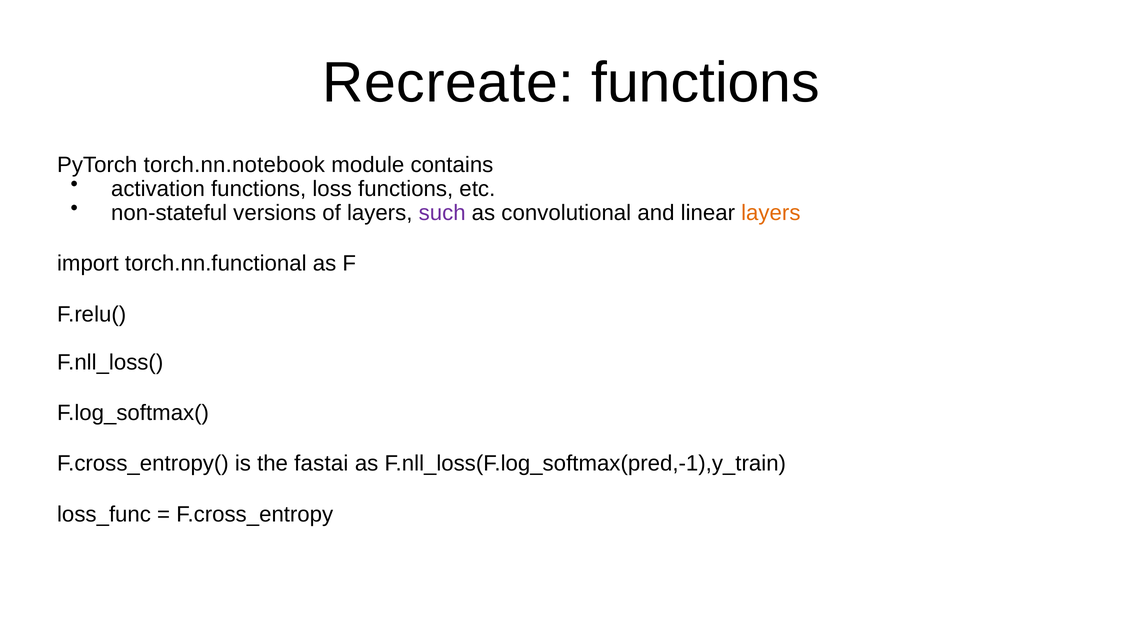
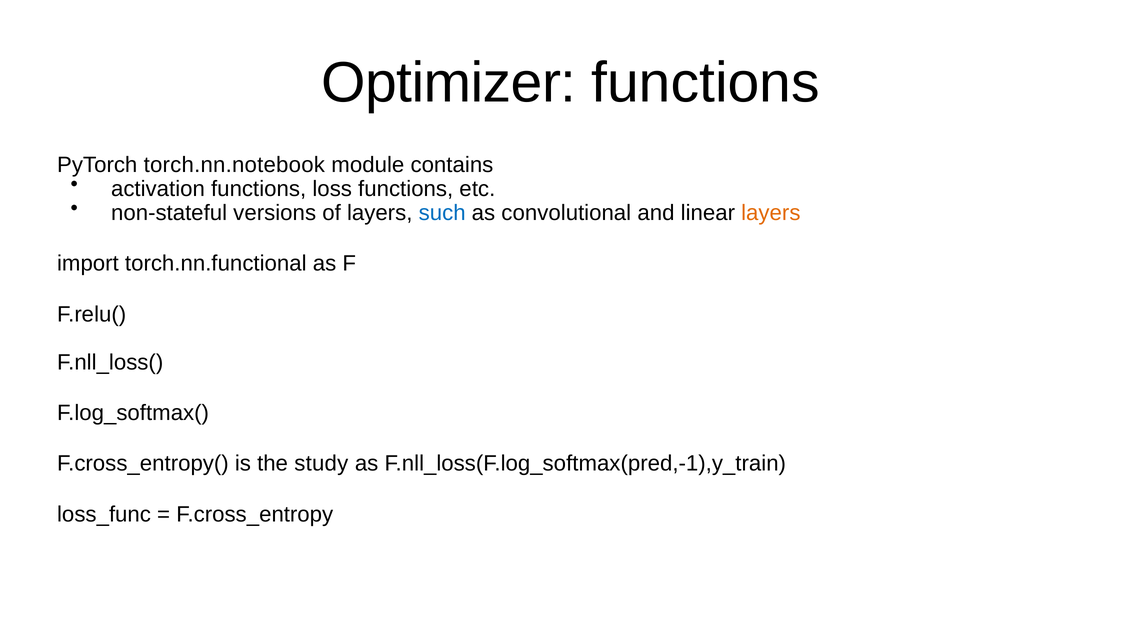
Recreate: Recreate -> Optimizer
such colour: purple -> blue
fastai: fastai -> study
